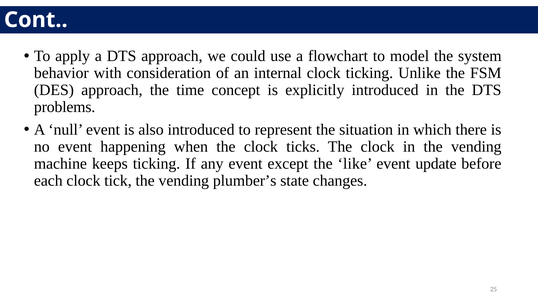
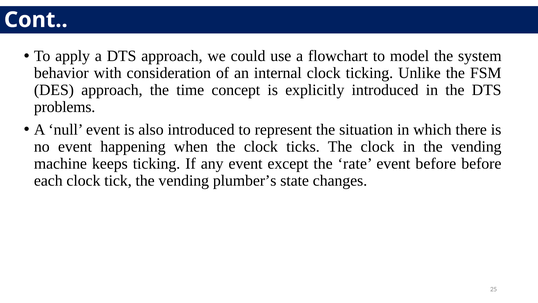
like: like -> rate
event update: update -> before
